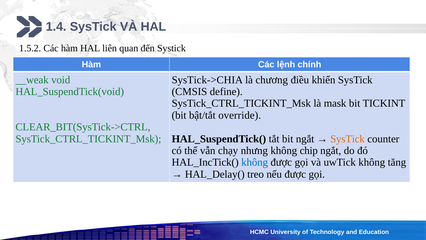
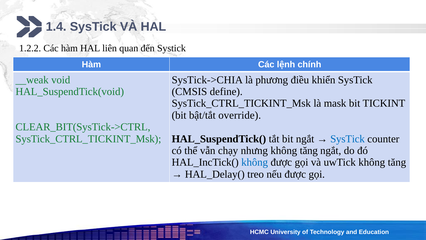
1.5.2: 1.5.2 -> 1.2.2
chương: chương -> phương
SysTick at (348, 139) colour: orange -> blue
nhưng không chip: chip -> tăng
